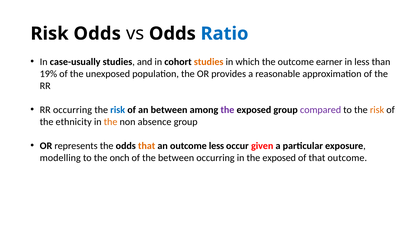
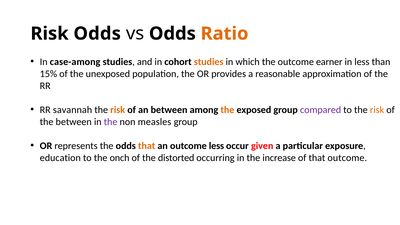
Ratio colour: blue -> orange
case-usually: case-usually -> case-among
19%: 19% -> 15%
RR occurring: occurring -> savannah
risk at (118, 110) colour: blue -> orange
the at (227, 110) colour: purple -> orange
the ethnicity: ethnicity -> between
the at (111, 122) colour: orange -> purple
absence: absence -> measles
modelling: modelling -> education
the between: between -> distorted
in the exposed: exposed -> increase
